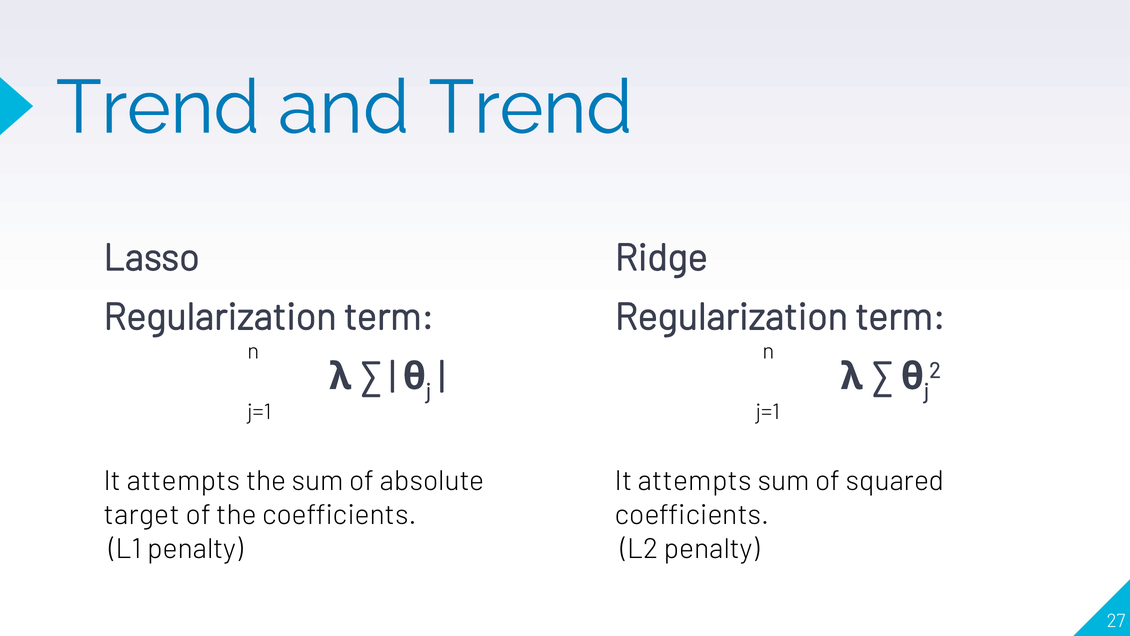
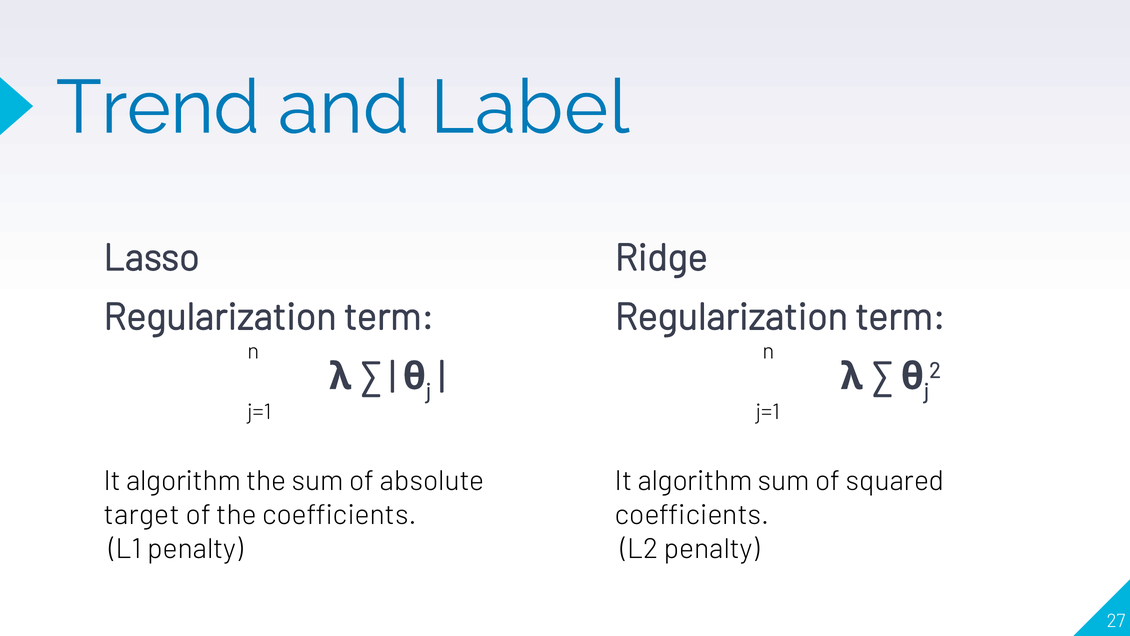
and Trend: Trend -> Label
attempts at (183, 481): attempts -> algorithm
attempts at (695, 481): attempts -> algorithm
